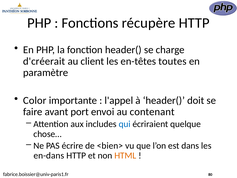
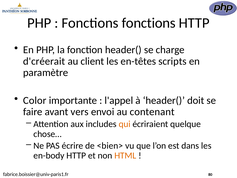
Fonctions récupère: récupère -> fonctions
toutes: toutes -> scripts
port: port -> vers
qui colour: blue -> orange
en-dans: en-dans -> en-body
